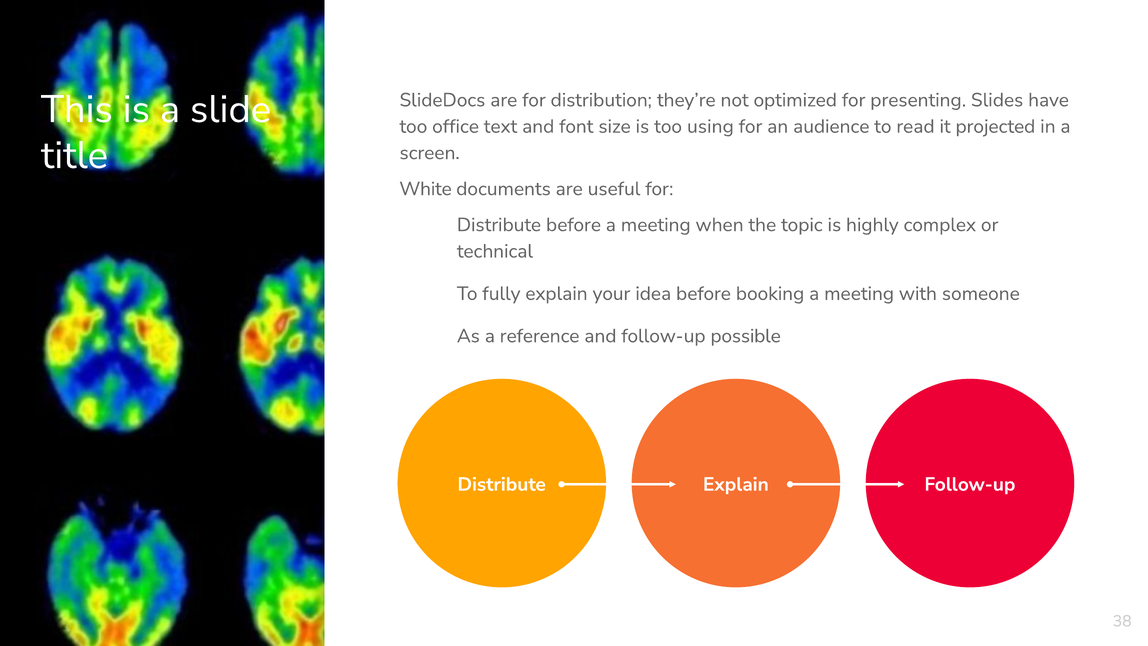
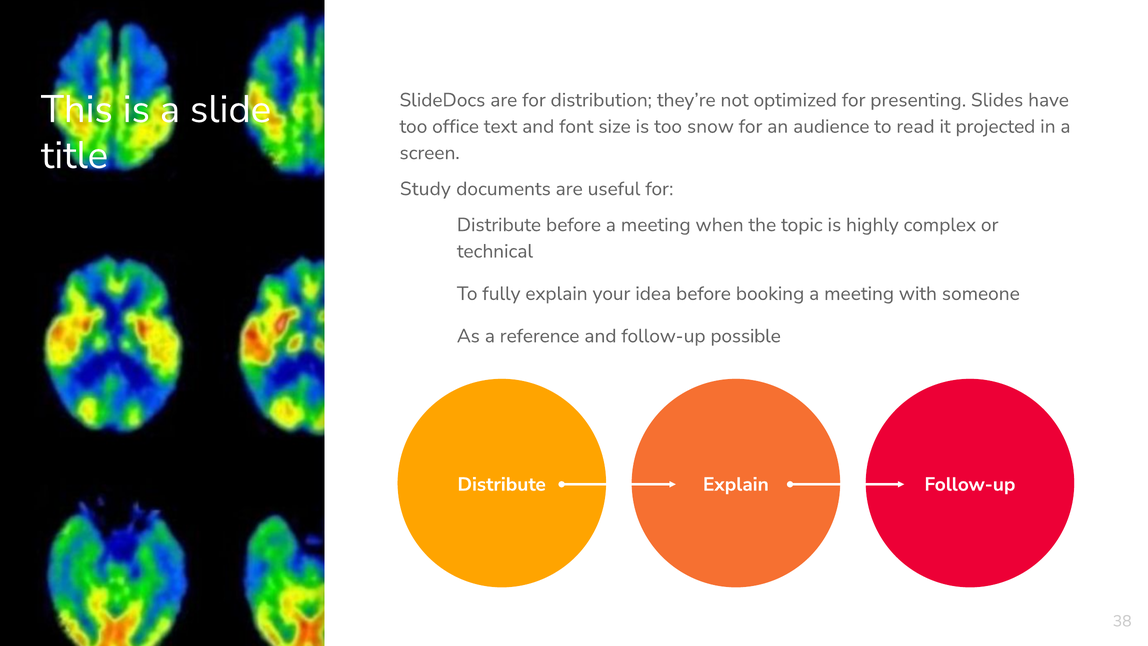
using: using -> snow
White: White -> Study
